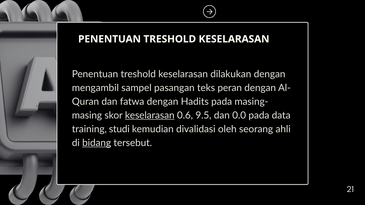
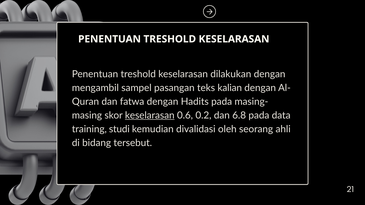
peran: peran -> kalian
9.5: 9.5 -> 0.2
0.0: 0.0 -> 6.8
bidang underline: present -> none
